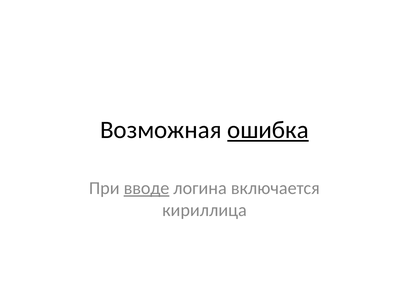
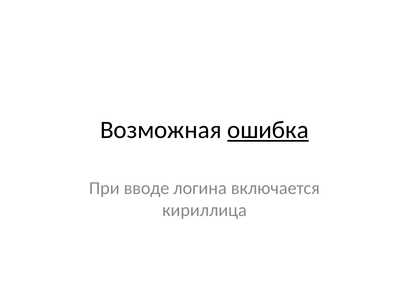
вводе underline: present -> none
